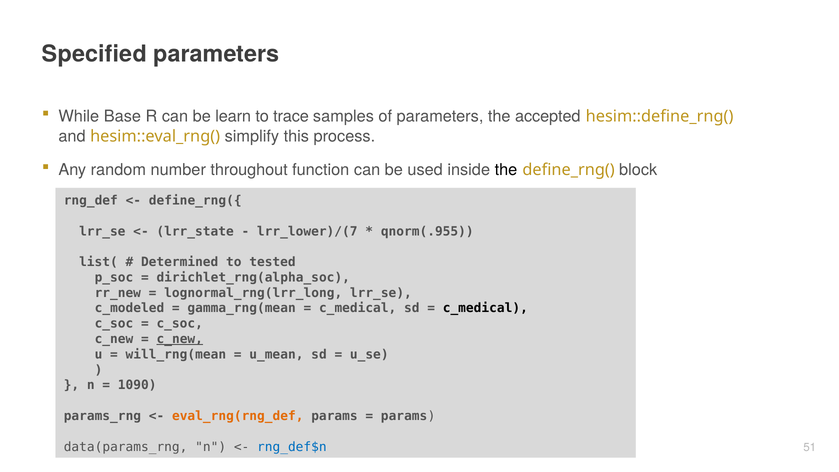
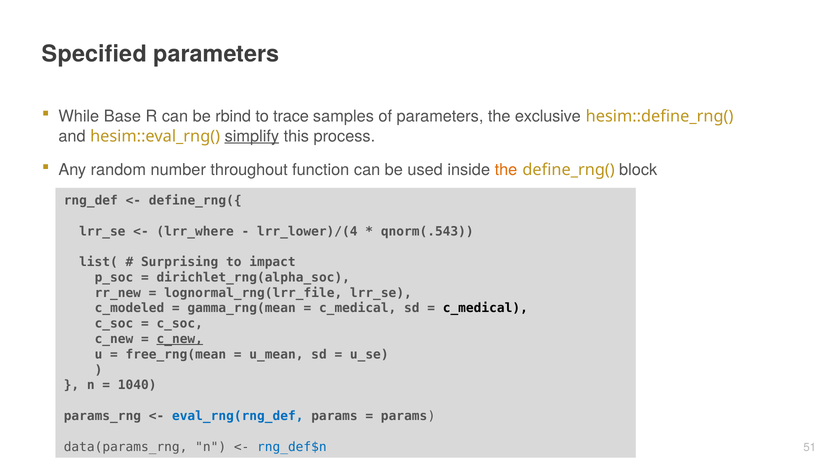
learn: learn -> rbind
accepted: accepted -> exclusive
simplify underline: none -> present
the at (506, 170) colour: black -> orange
lrr_state: lrr_state -> lrr_where
lrr_lower)/(7: lrr_lower)/(7 -> lrr_lower)/(4
qnorm(.955: qnorm(.955 -> qnorm(.543
Determined: Determined -> Surprising
tested: tested -> impact
lognormal_rng(lrr_long: lognormal_rng(lrr_long -> lognormal_rng(lrr_file
will_rng(mean: will_rng(mean -> free_rng(mean
1090: 1090 -> 1040
eval_rng(rng_def colour: orange -> blue
